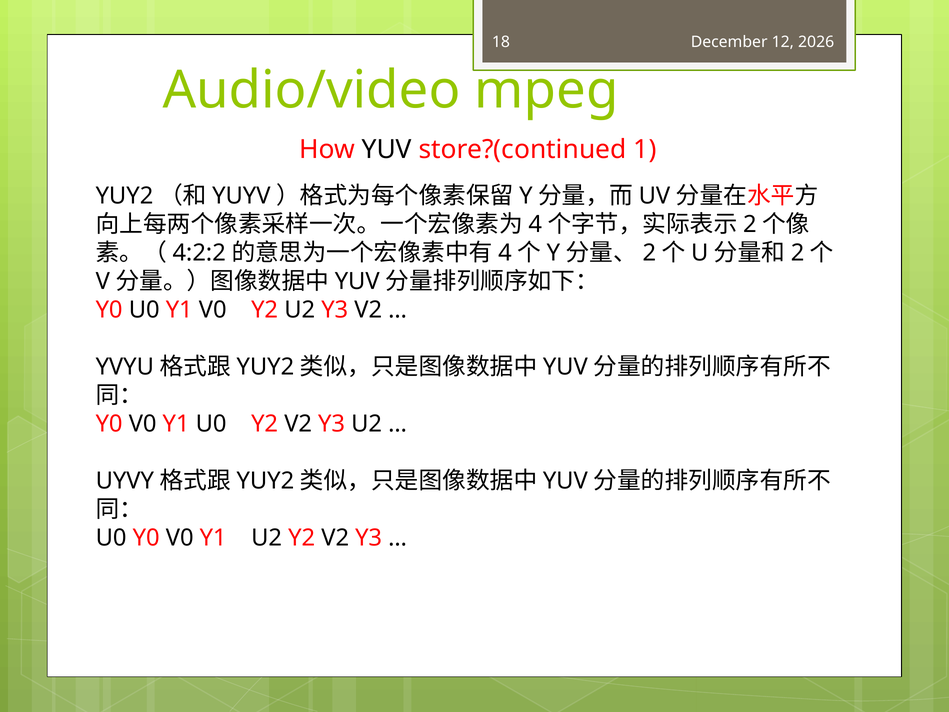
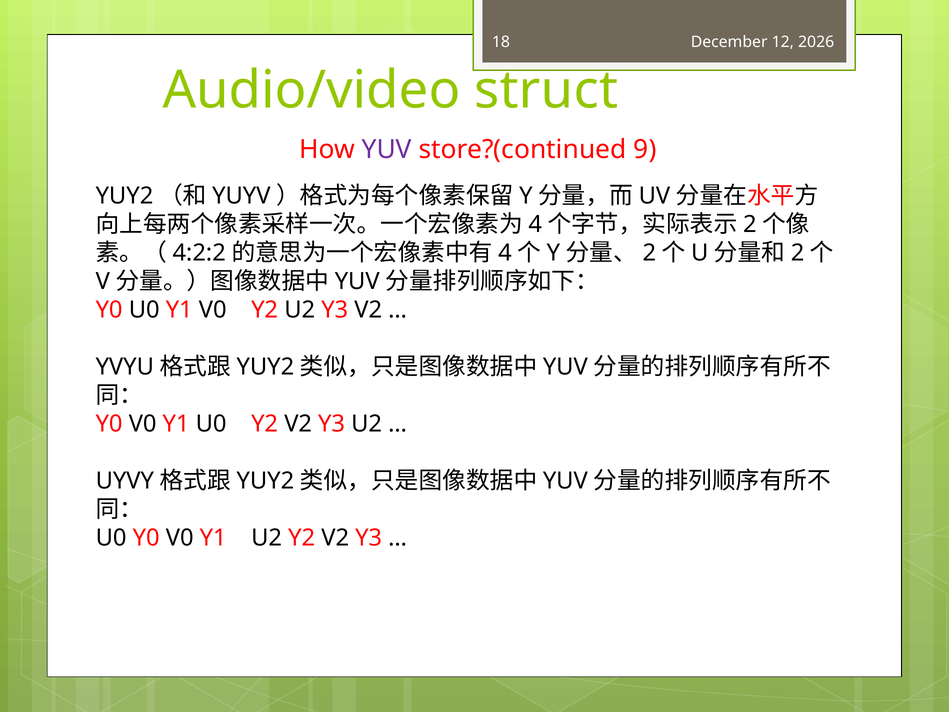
mpeg: mpeg -> struct
YUV colour: black -> purple
1: 1 -> 9
